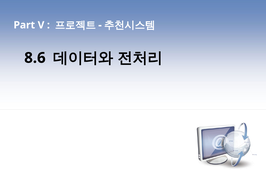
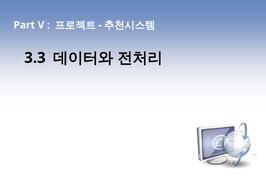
8.6: 8.6 -> 3.3
